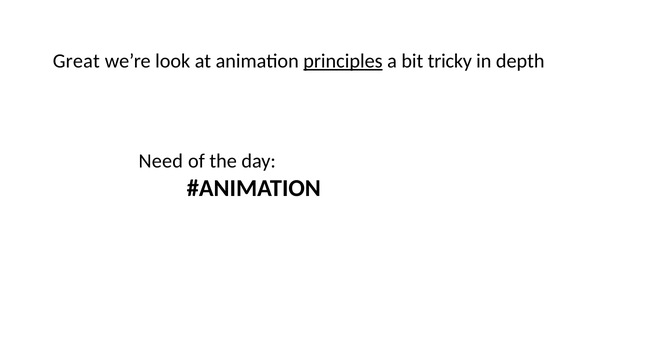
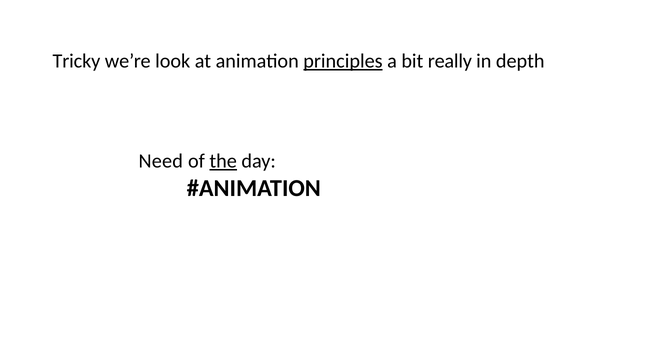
Great: Great -> Tricky
tricky: tricky -> really
the underline: none -> present
